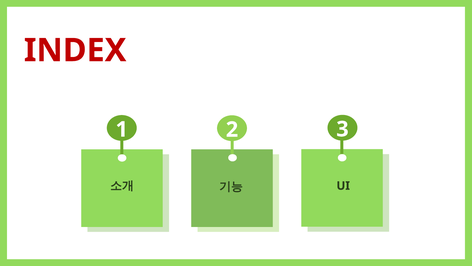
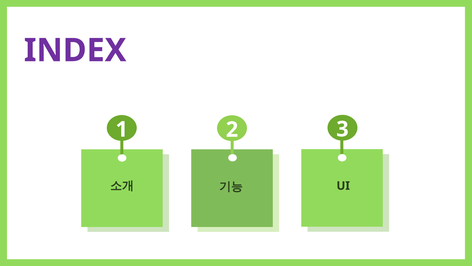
INDEX colour: red -> purple
